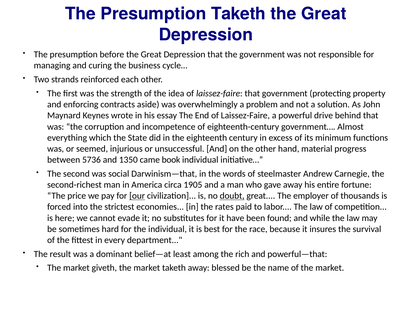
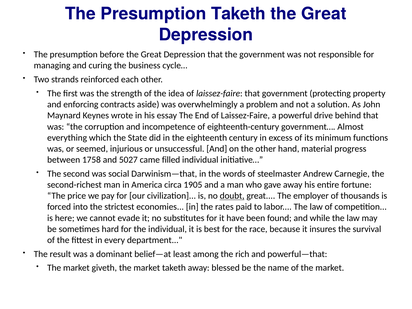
5736: 5736 -> 1758
1350: 1350 -> 5027
book: book -> filled
our underline: present -> none
